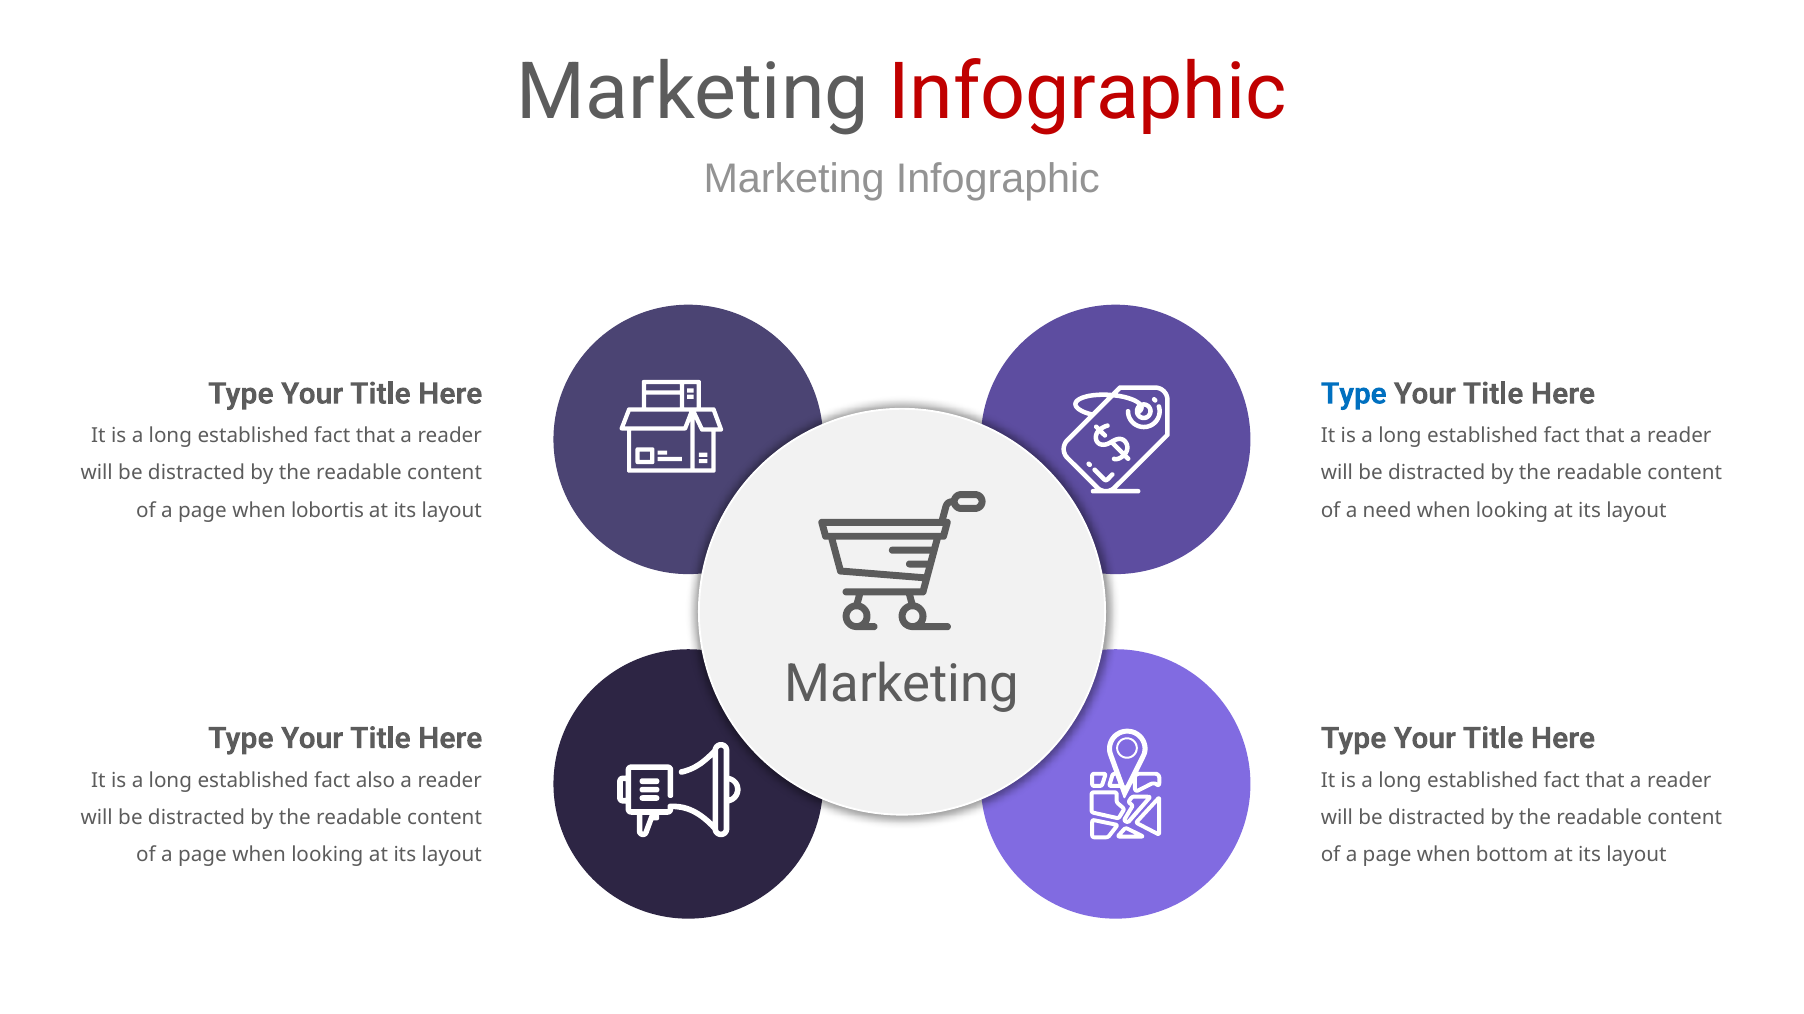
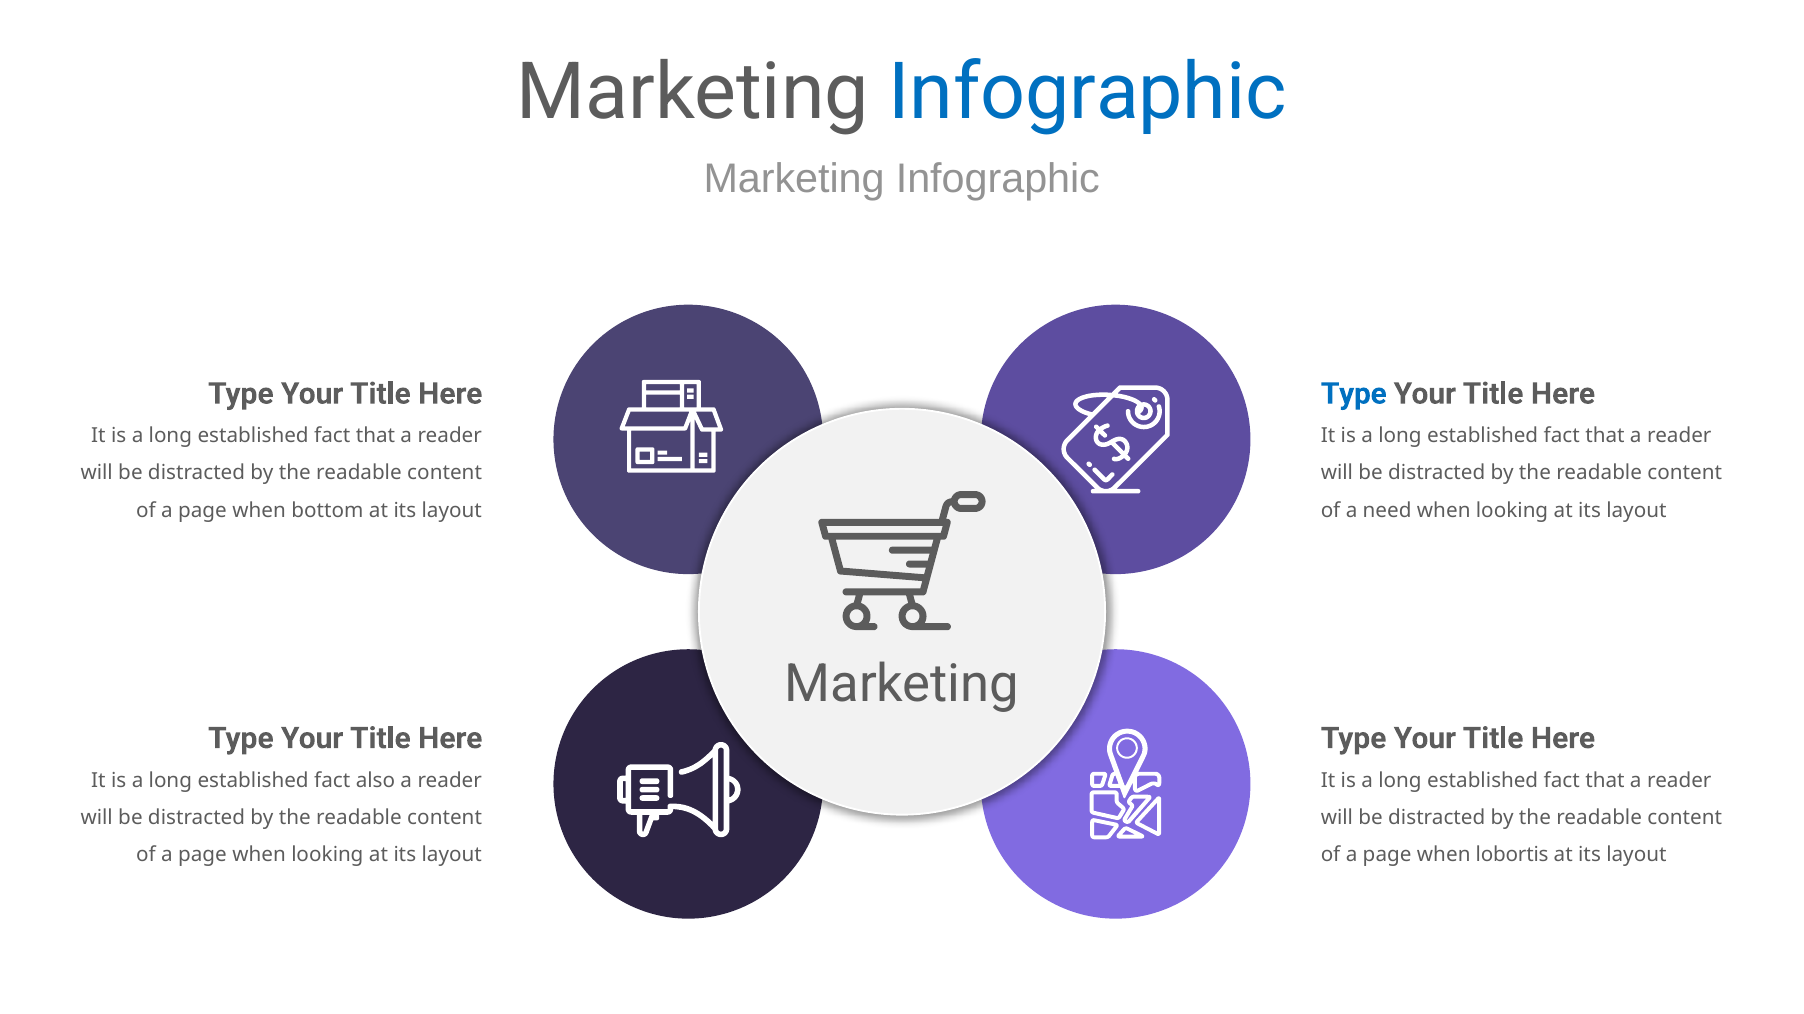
Infographic at (1088, 93) colour: red -> blue
lobortis: lobortis -> bottom
bottom: bottom -> lobortis
